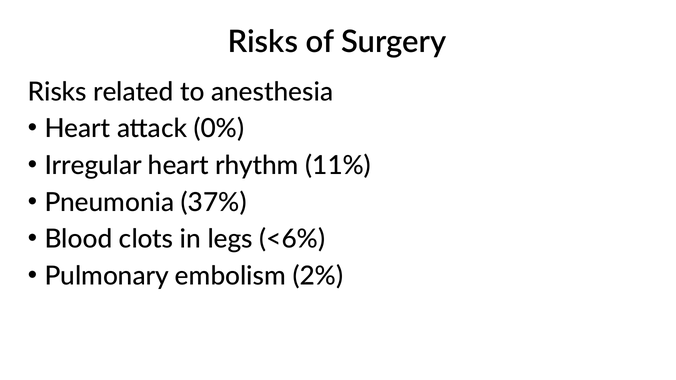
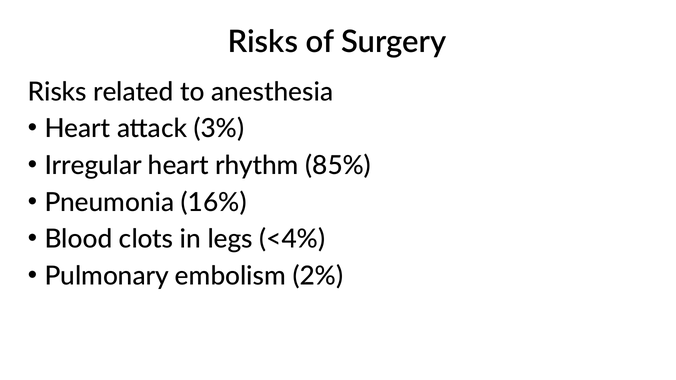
0%: 0% -> 3%
11%: 11% -> 85%
37%: 37% -> 16%
<6%: <6% -> <4%
